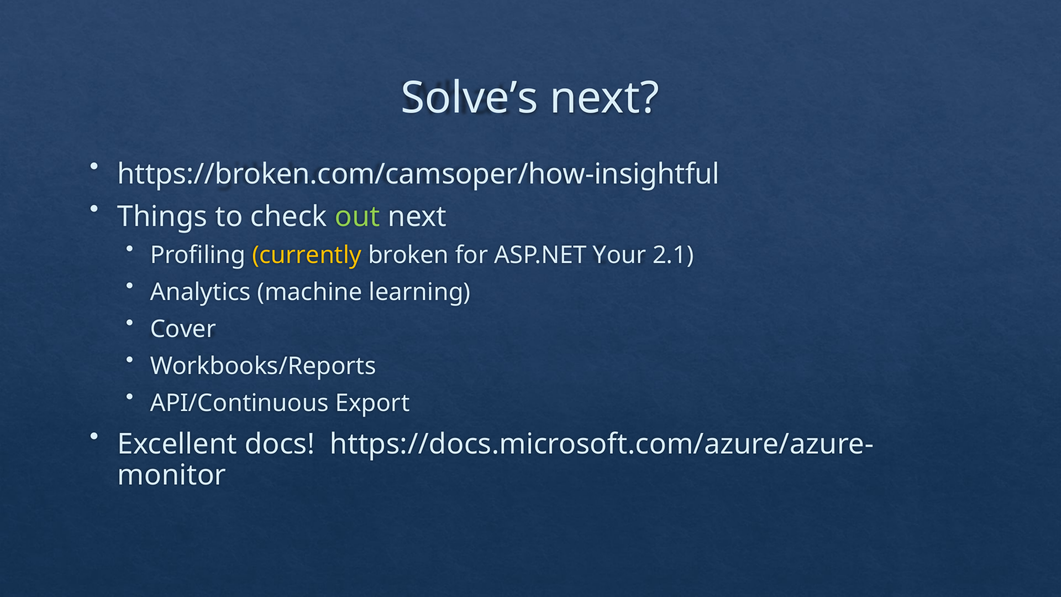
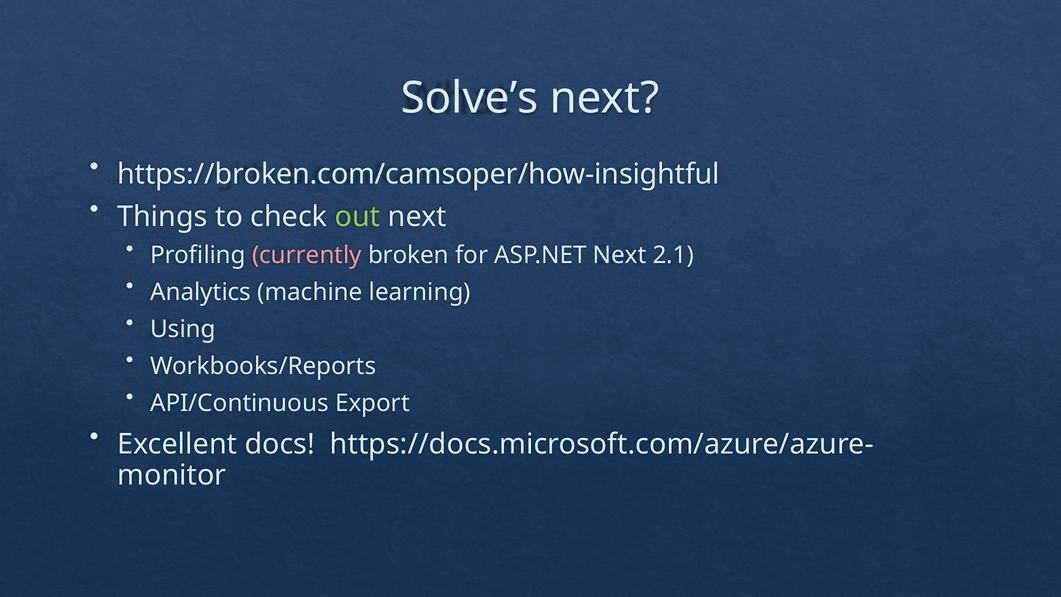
currently colour: yellow -> pink
ASP.NET Your: Your -> Next
Cover: Cover -> Using
